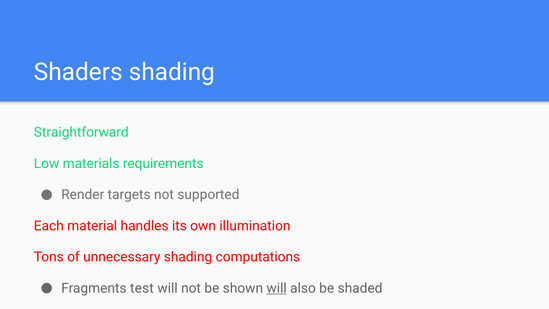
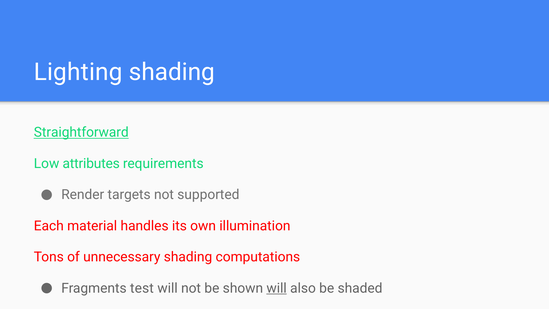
Shaders: Shaders -> Lighting
Straightforward underline: none -> present
materials: materials -> attributes
